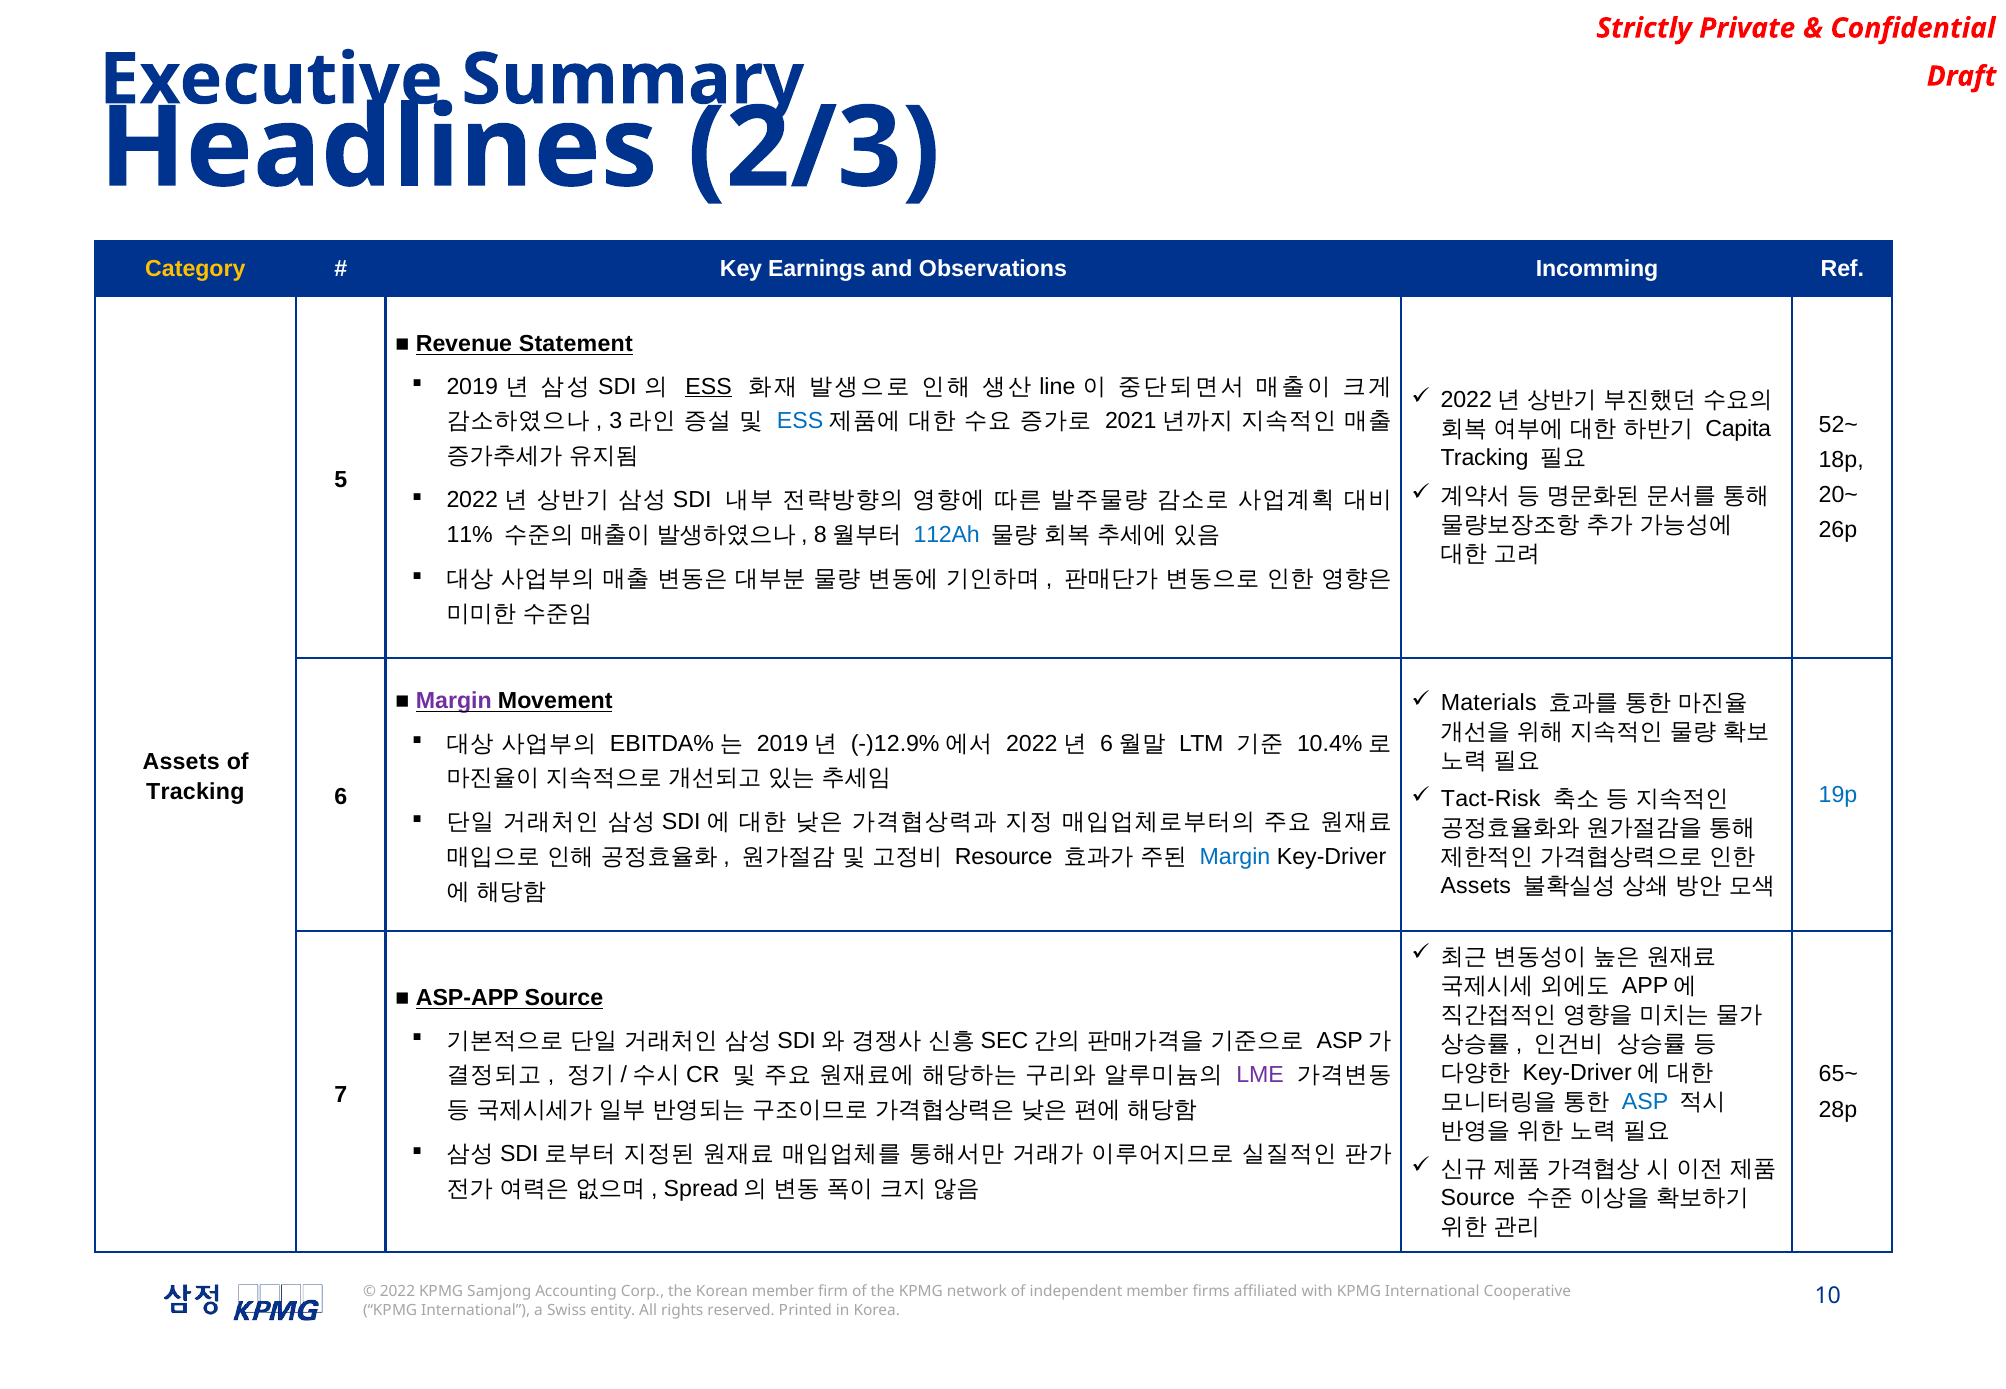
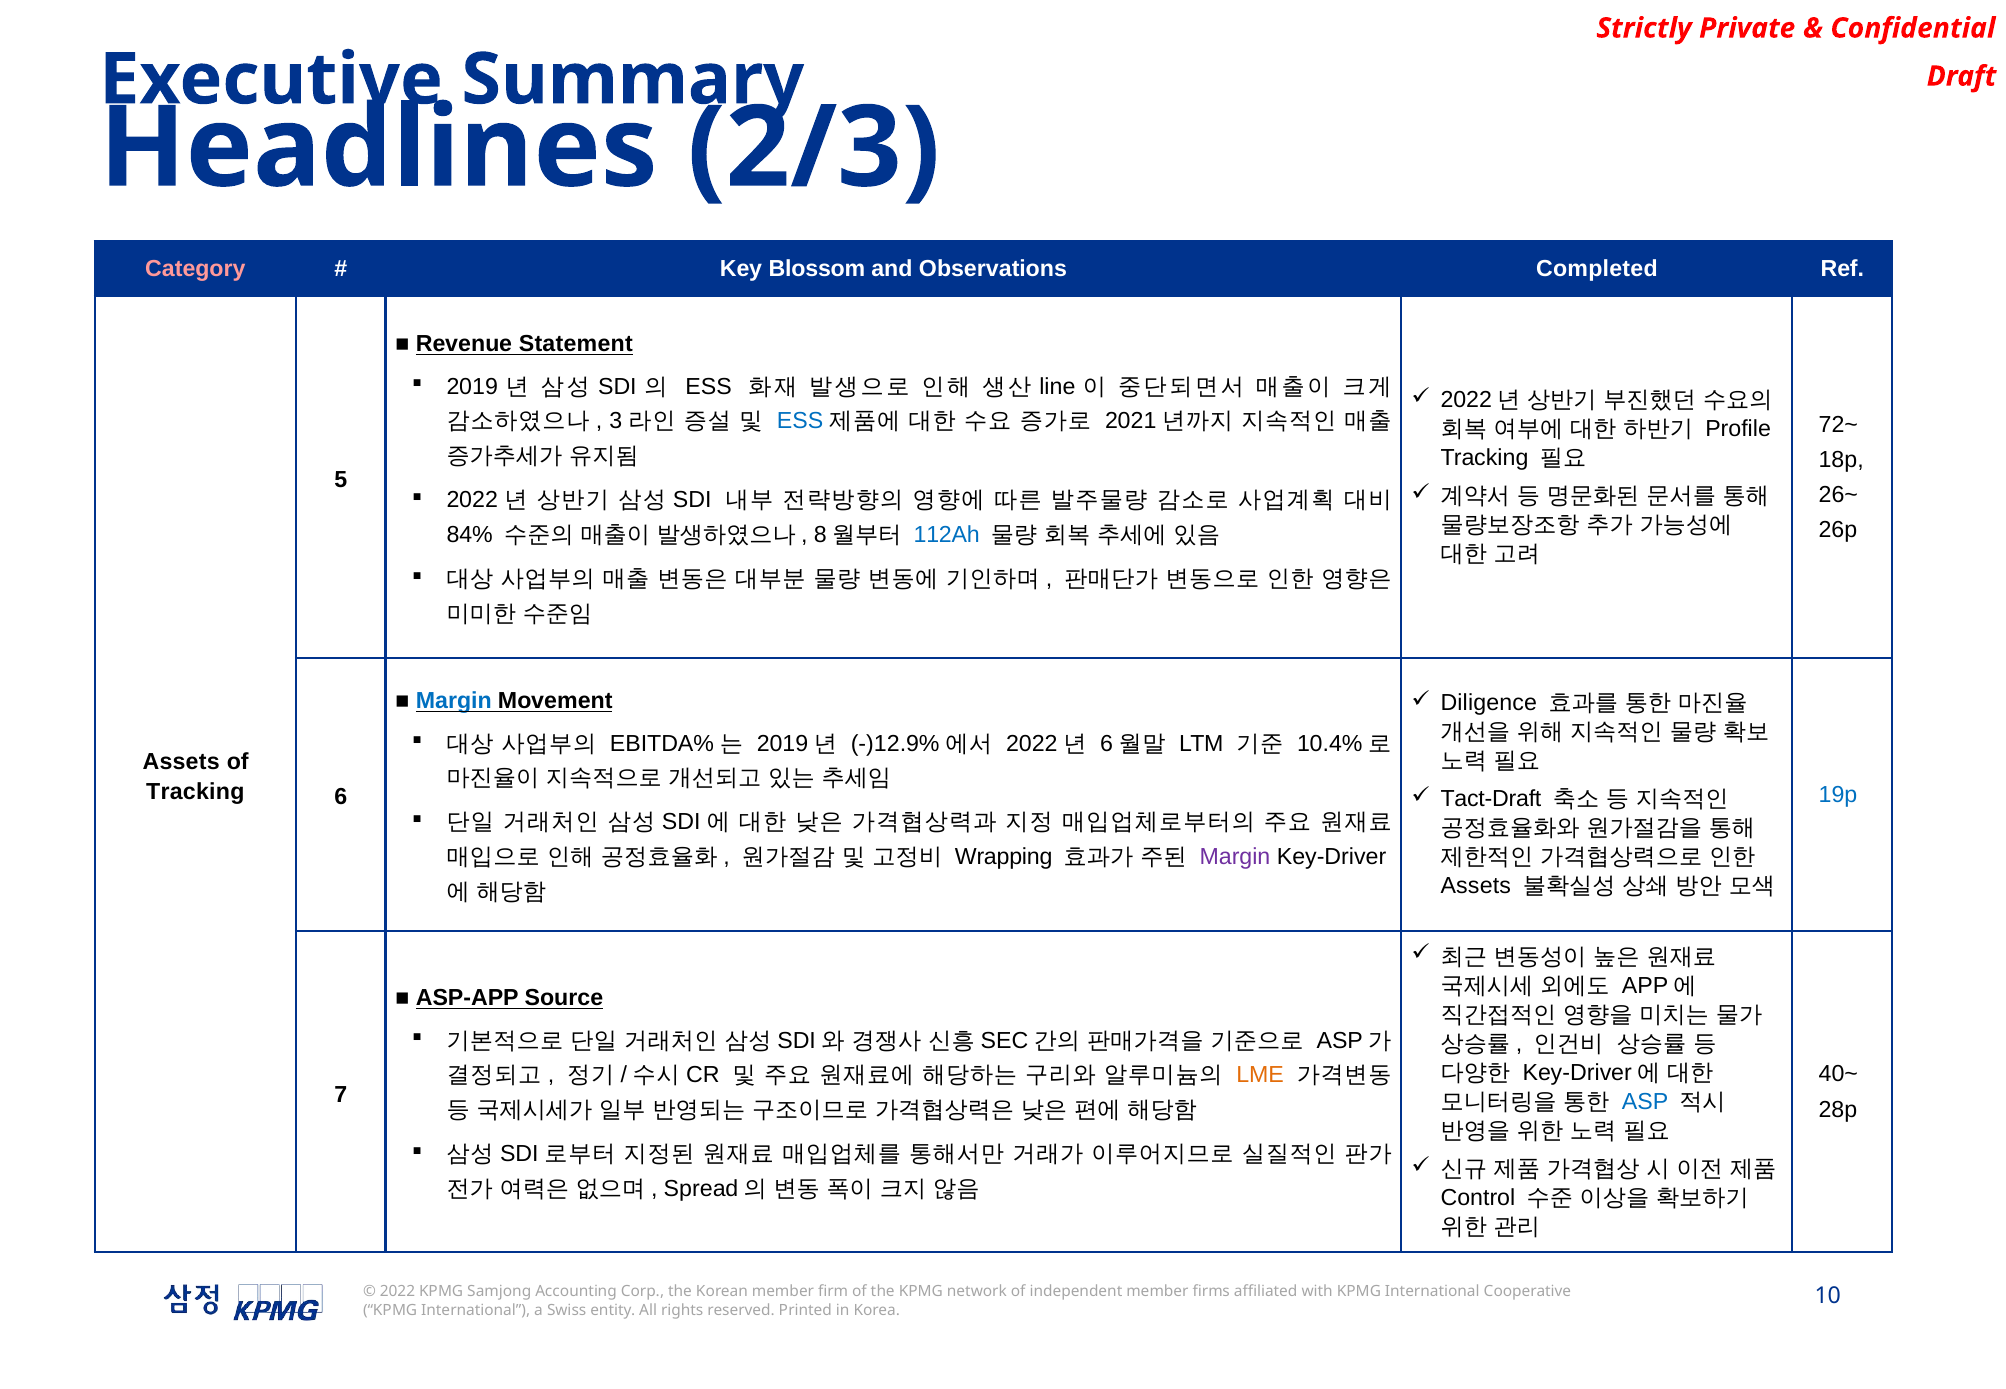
Category colour: yellow -> pink
Earnings: Earnings -> Blossom
Incomming: Incomming -> Completed
ESS at (709, 386) underline: present -> none
52~: 52~ -> 72~
Capita: Capita -> Profile
20~: 20~ -> 26~
11%: 11% -> 84%
Margin at (454, 701) colour: purple -> blue
Materials: Materials -> Diligence
Tact-Risk: Tact-Risk -> Tact-Draft
Resource: Resource -> Wrapping
Margin at (1235, 857) colour: blue -> purple
65~: 65~ -> 40~
LME colour: purple -> orange
Source at (1478, 1198): Source -> Control
